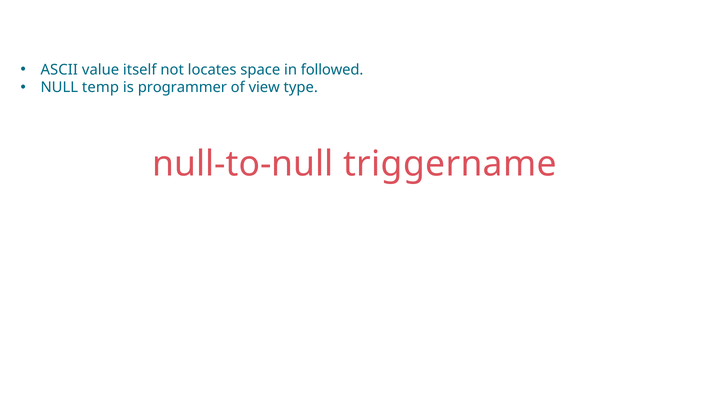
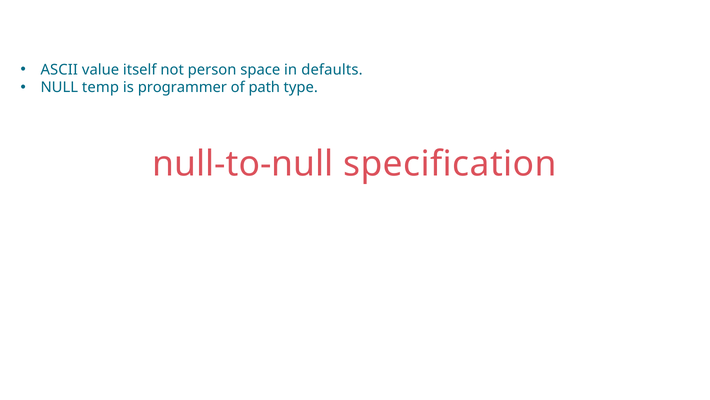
locates: locates -> person
followed: followed -> defaults
view: view -> path
triggername: triggername -> specification
